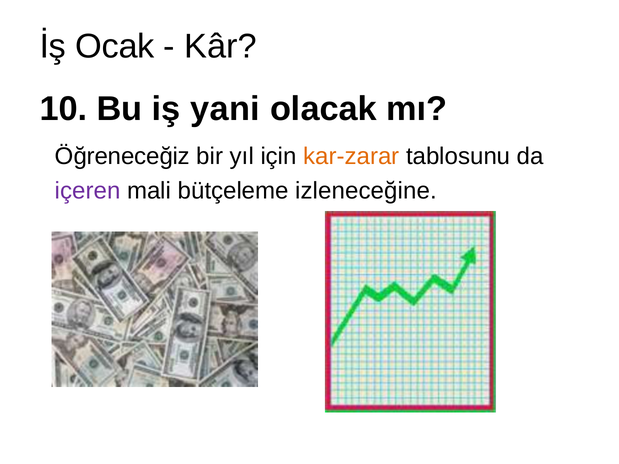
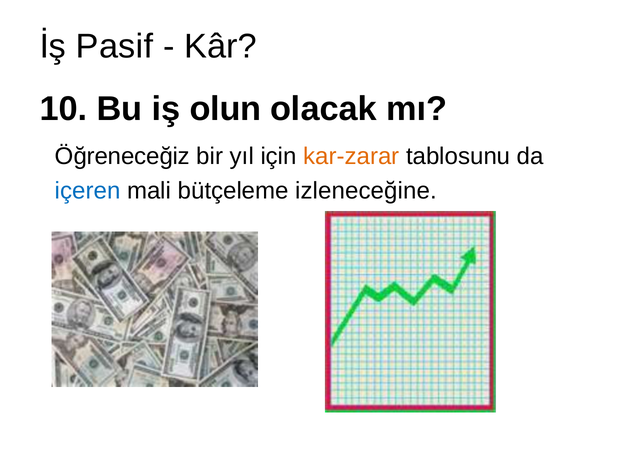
Ocak: Ocak -> Pasif
yani: yani -> olun
içeren colour: purple -> blue
